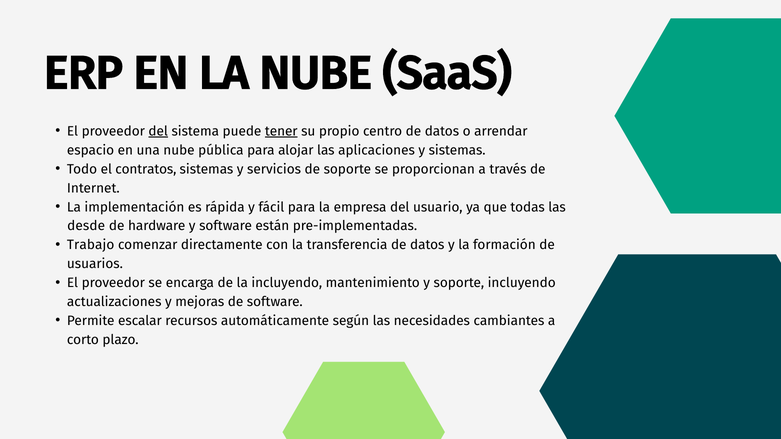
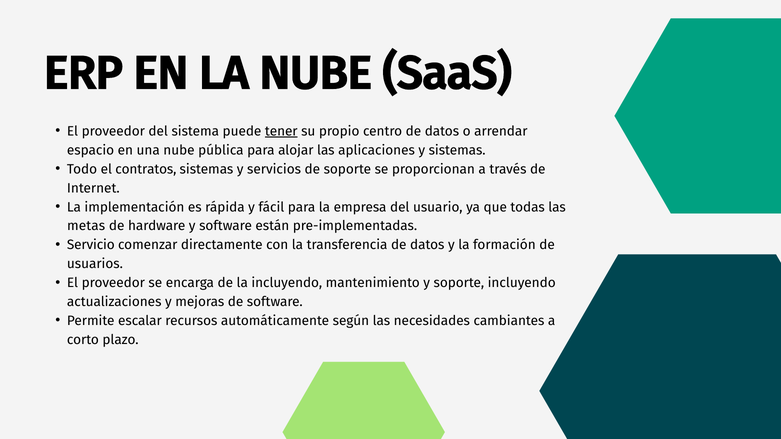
del at (158, 131) underline: present -> none
desde: desde -> metas
Trabajo: Trabajo -> Servicio
